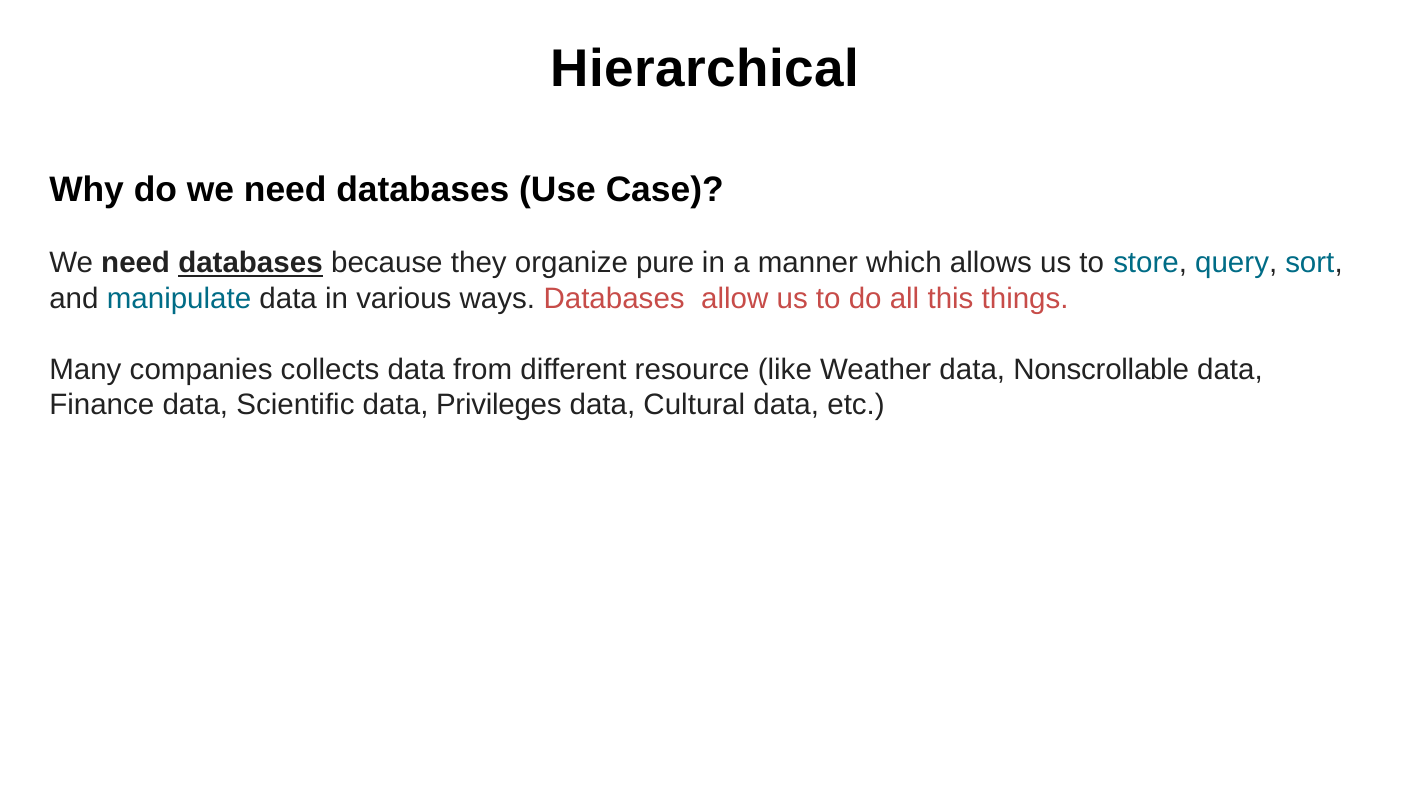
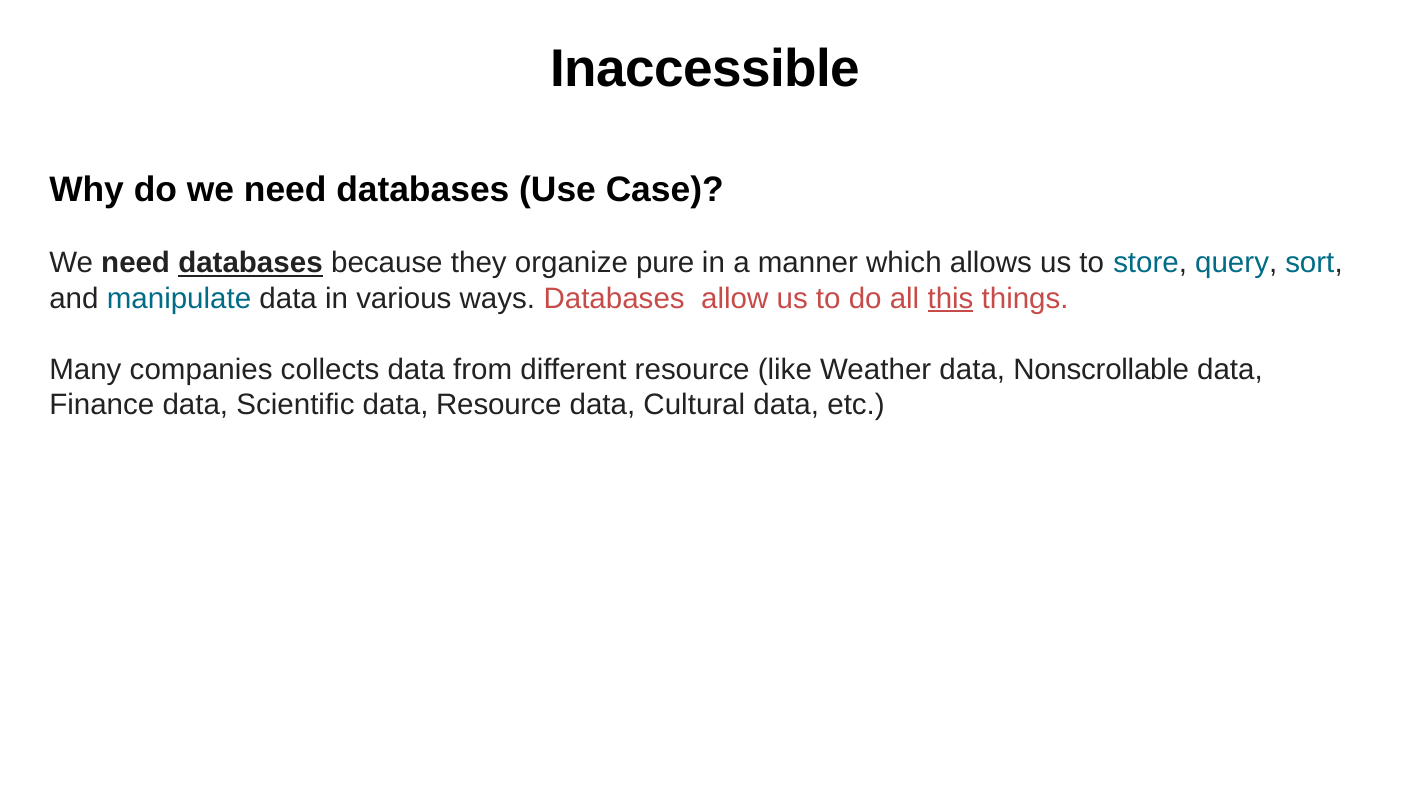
Hierarchical: Hierarchical -> Inaccessible
this underline: none -> present
data Privileges: Privileges -> Resource
